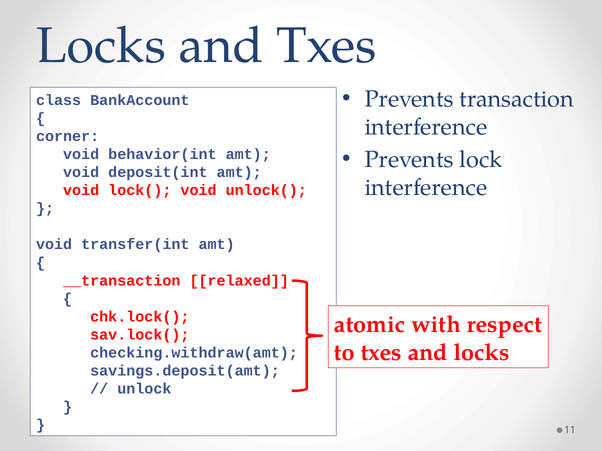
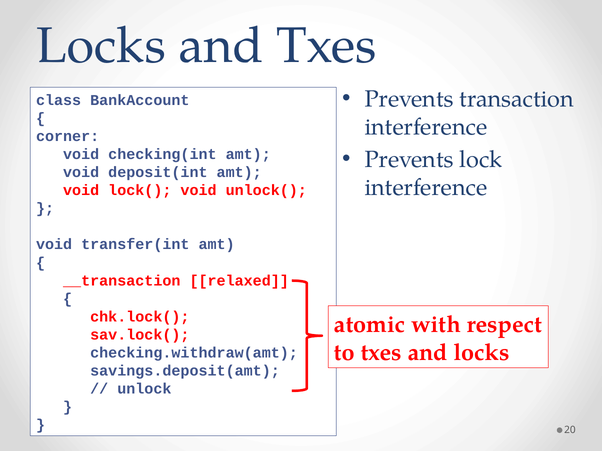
behavior(int: behavior(int -> checking(int
11: 11 -> 20
